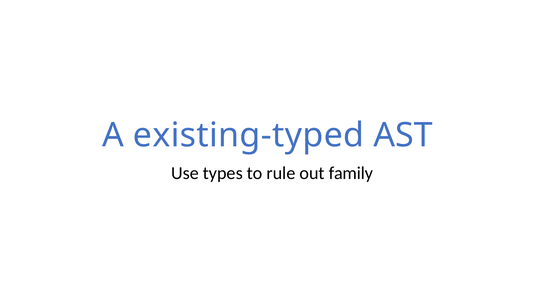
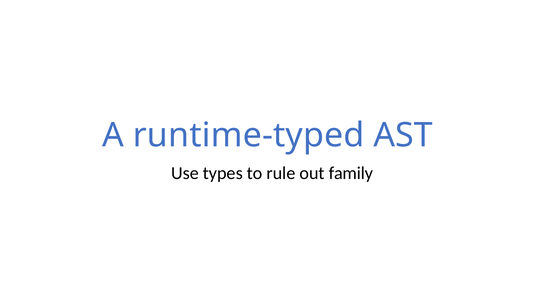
existing-typed: existing-typed -> runtime-typed
